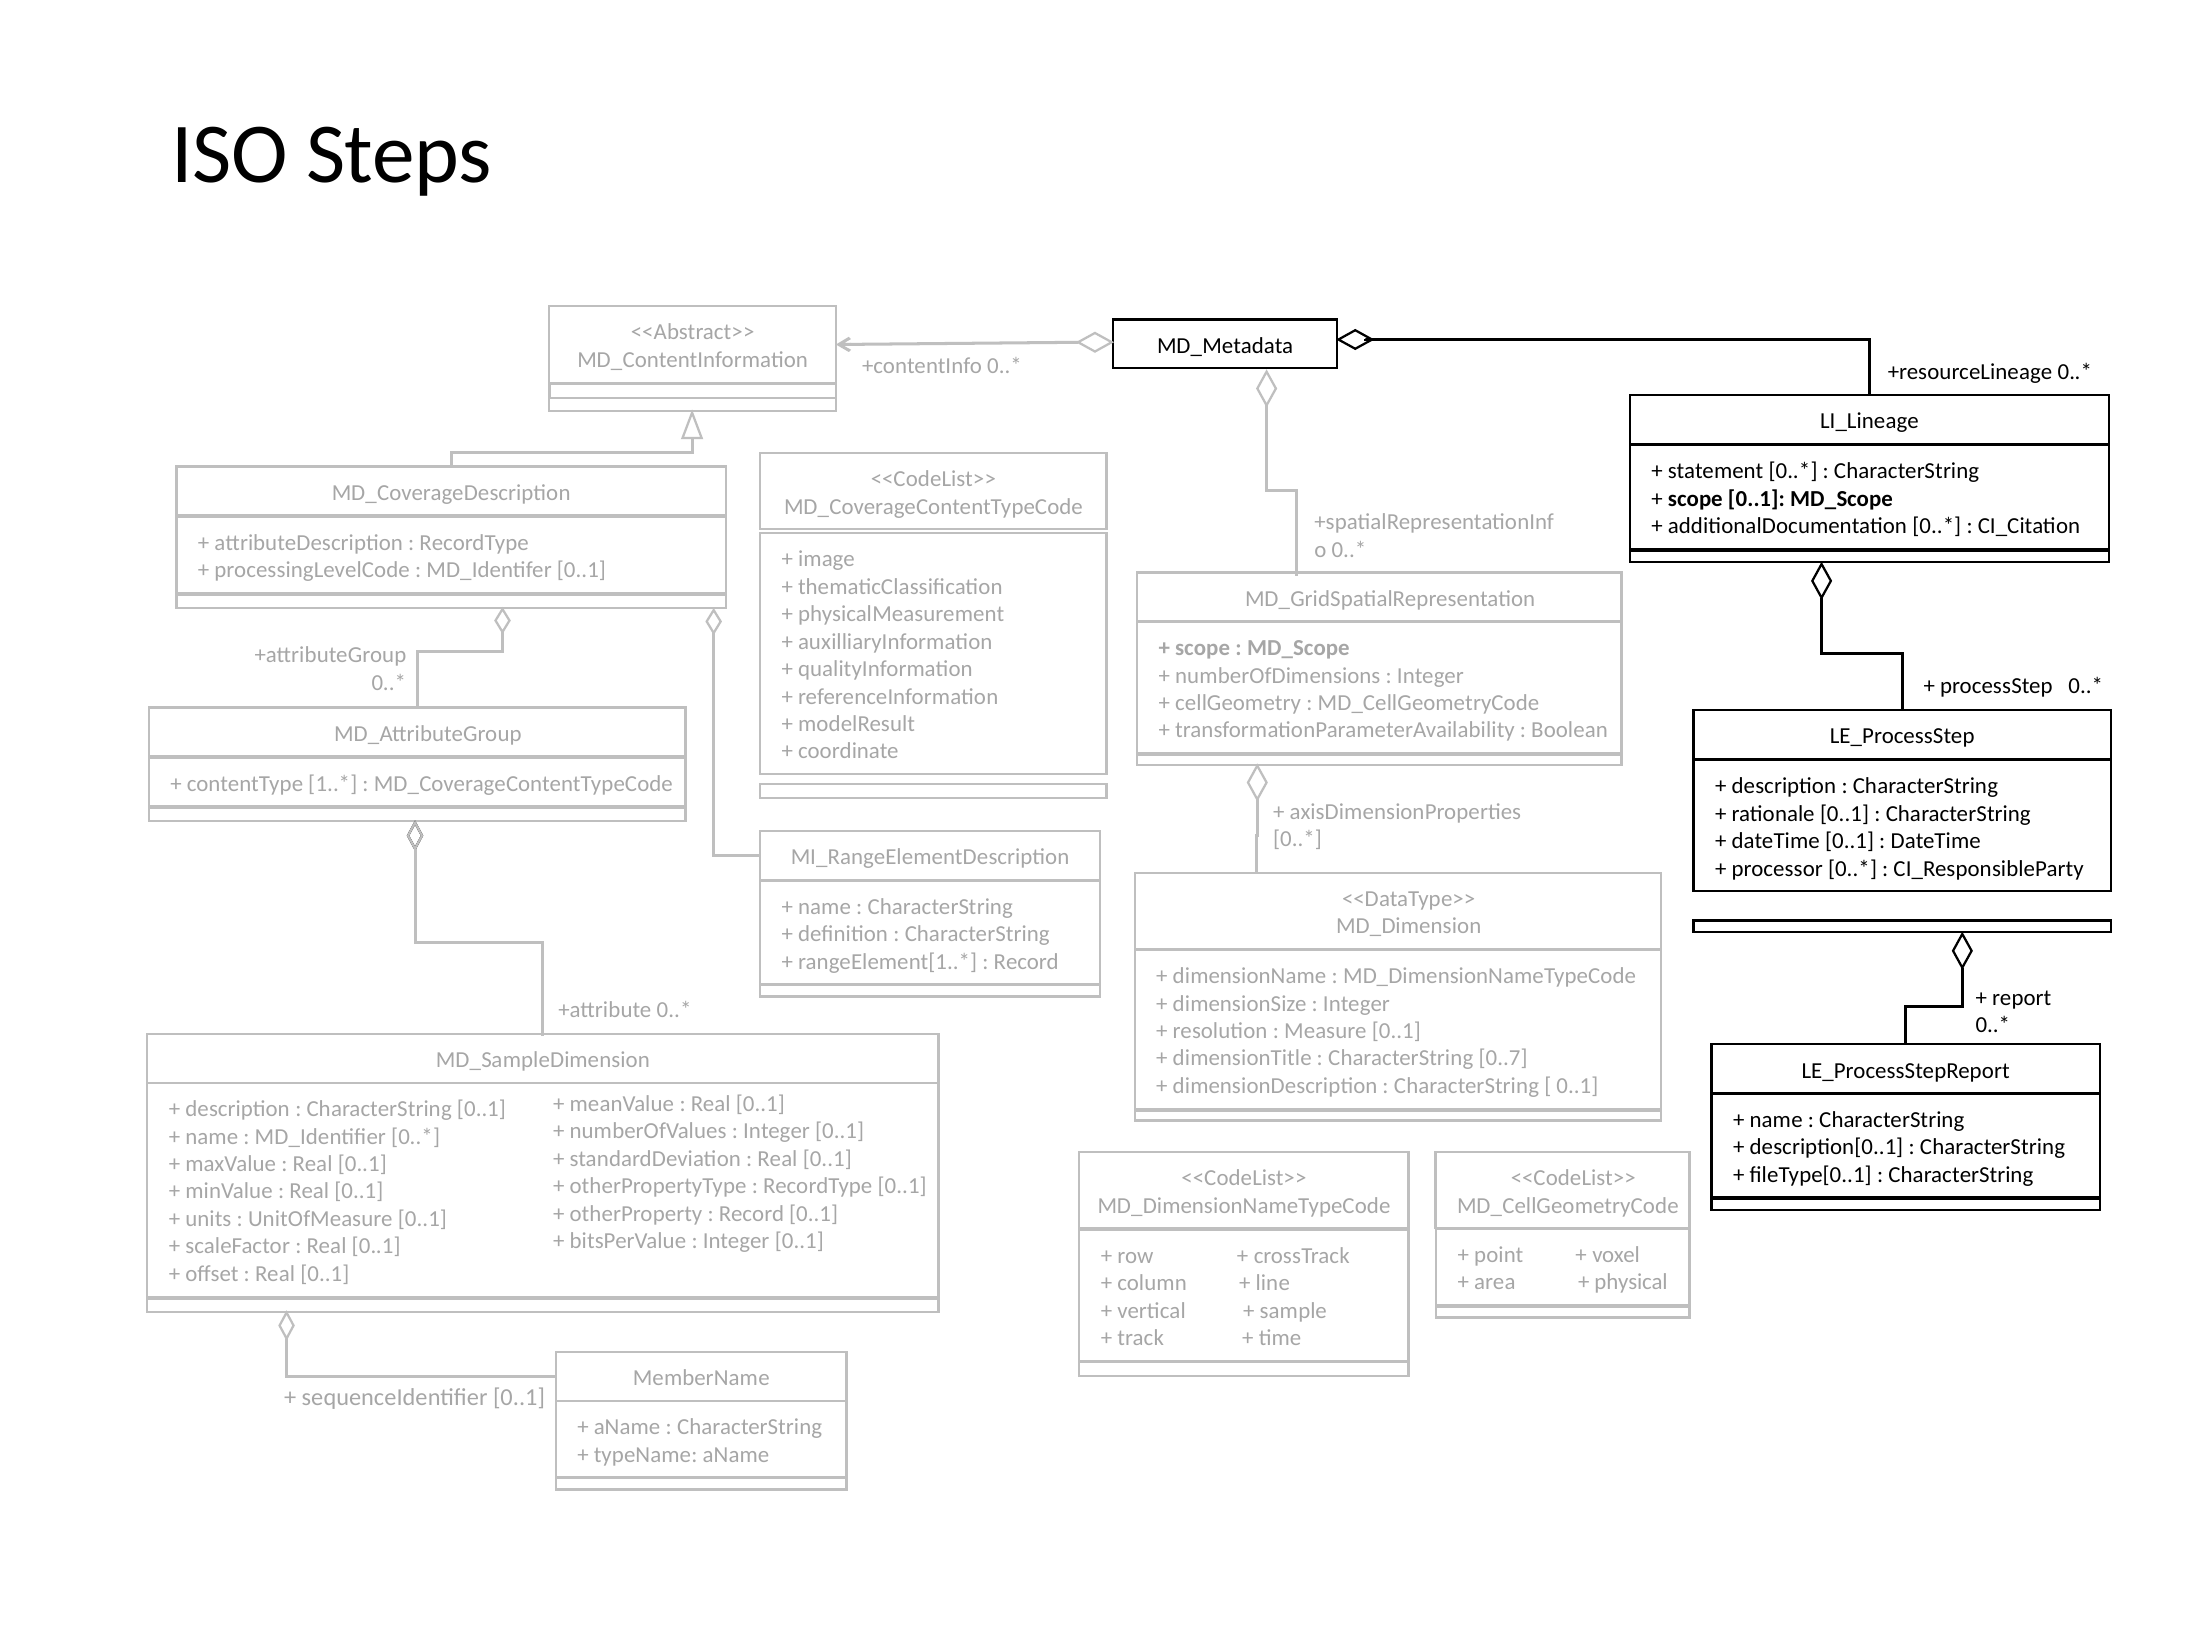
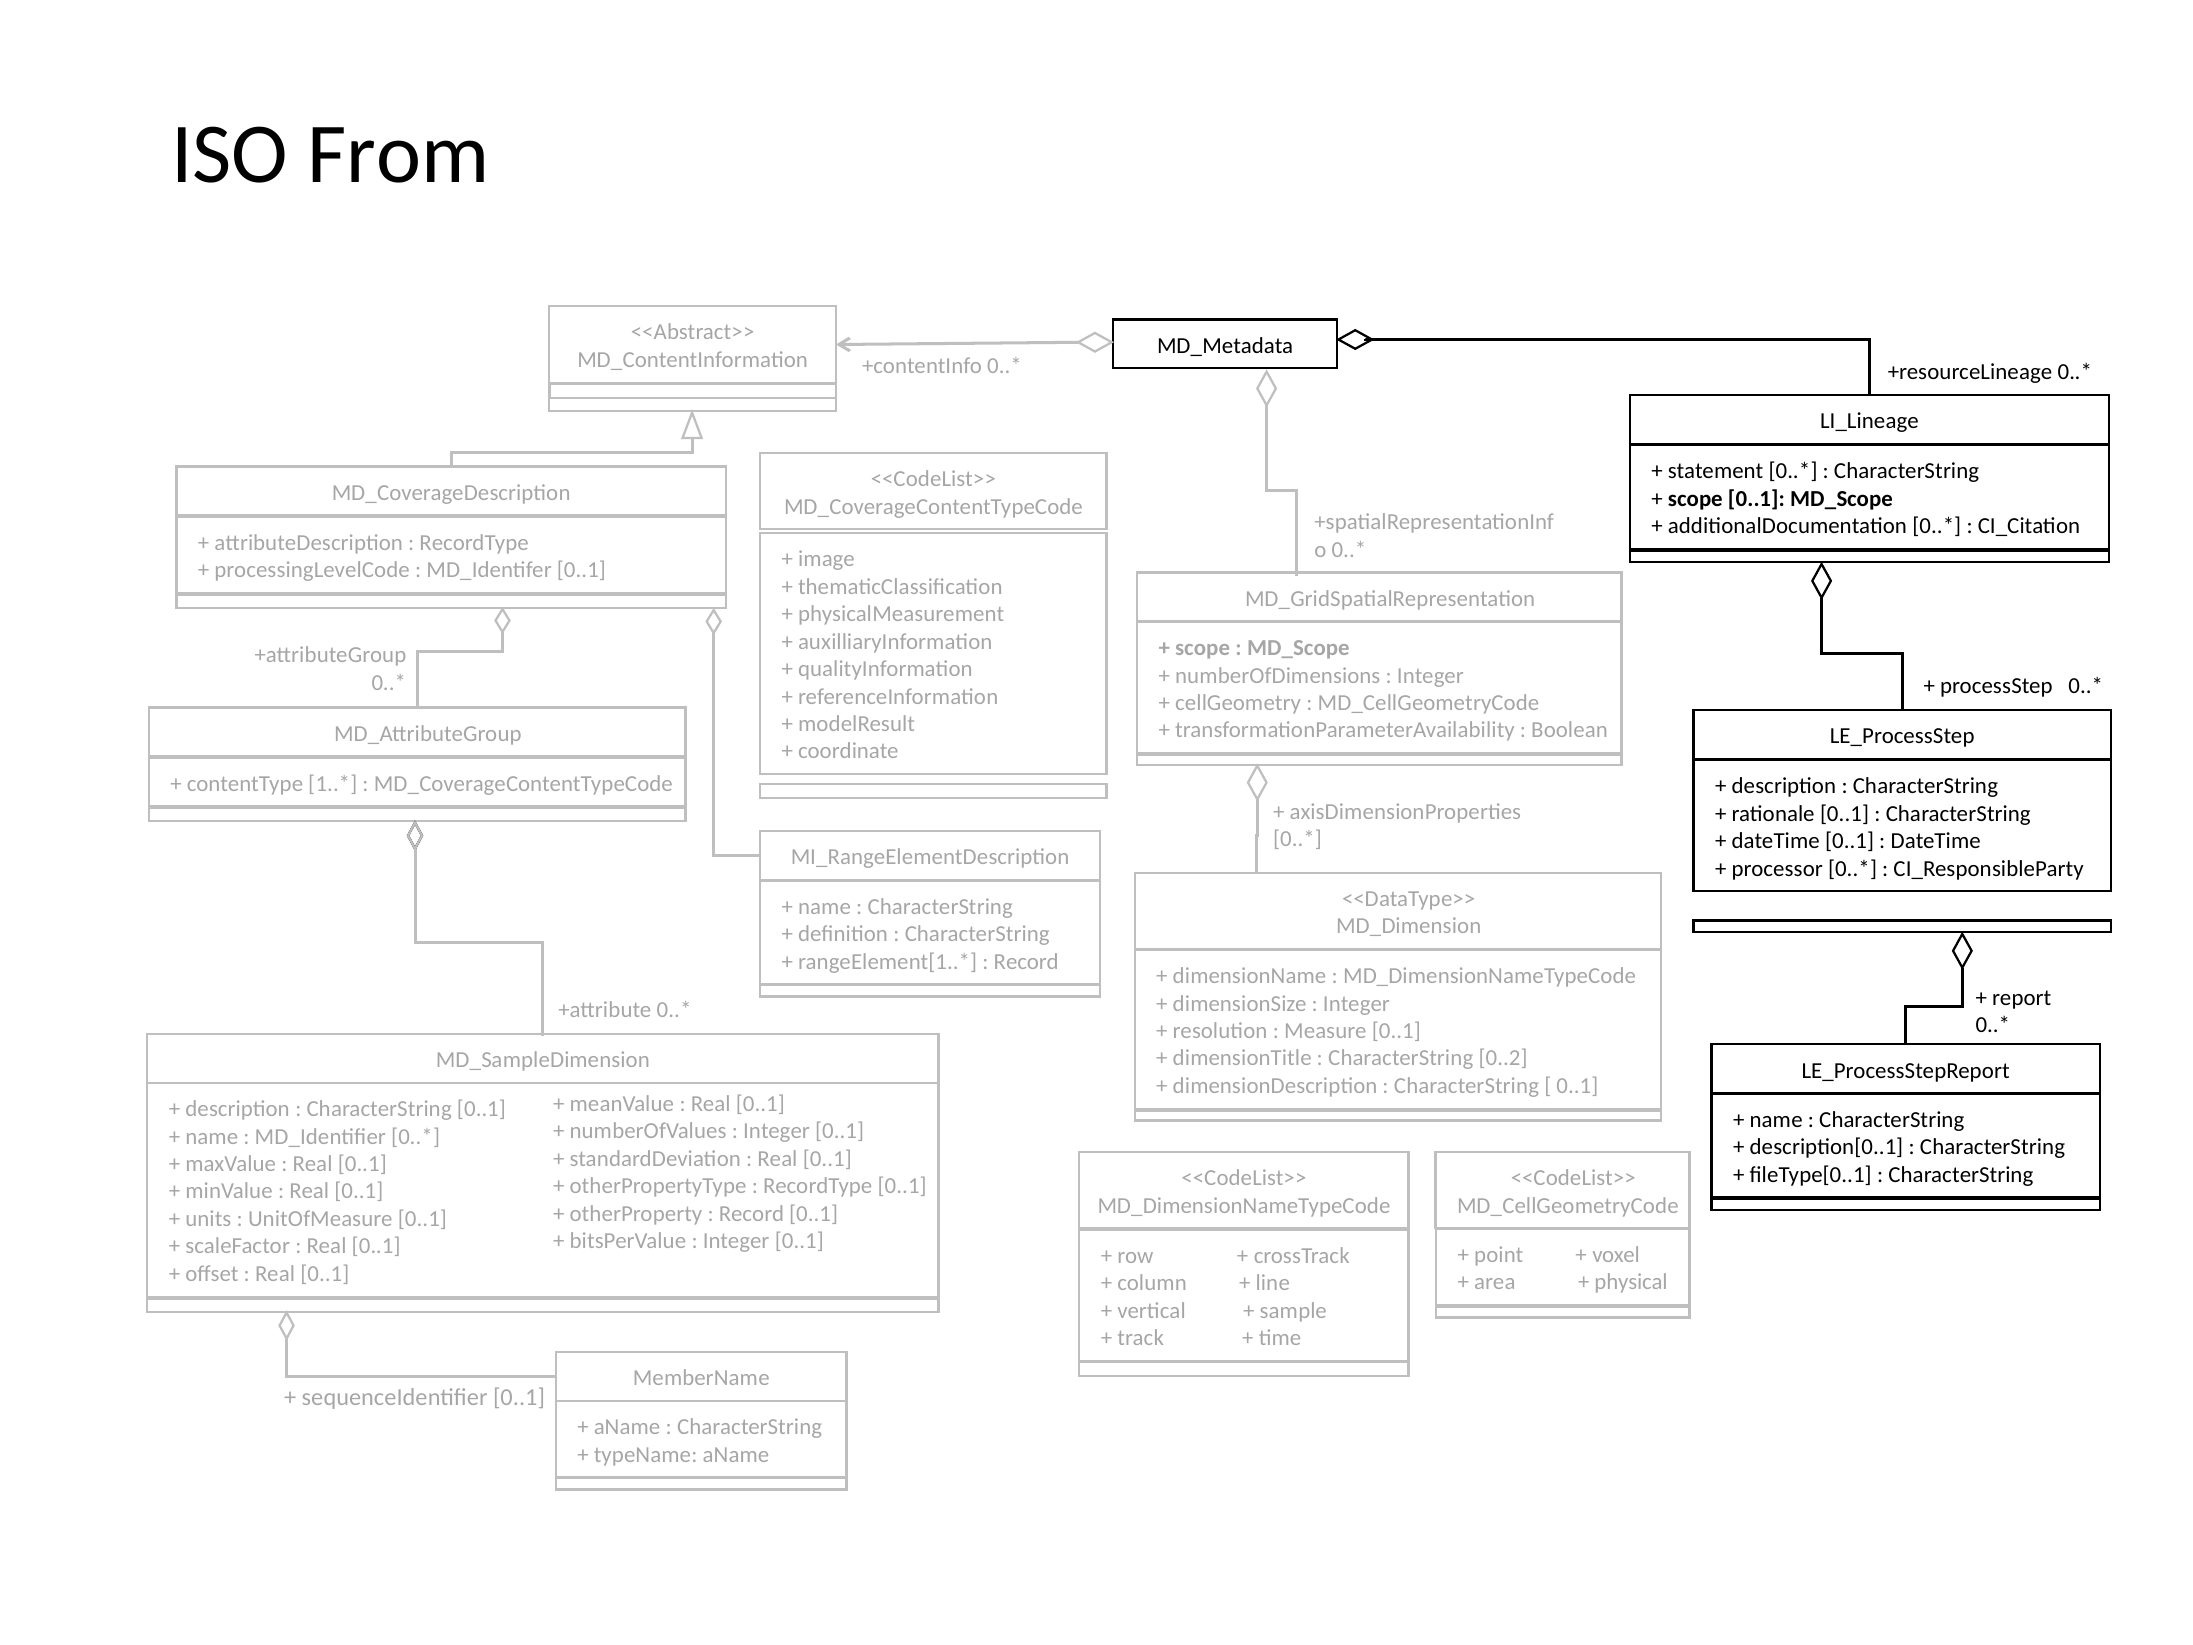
Steps: Steps -> From
0..7: 0..7 -> 0..2
